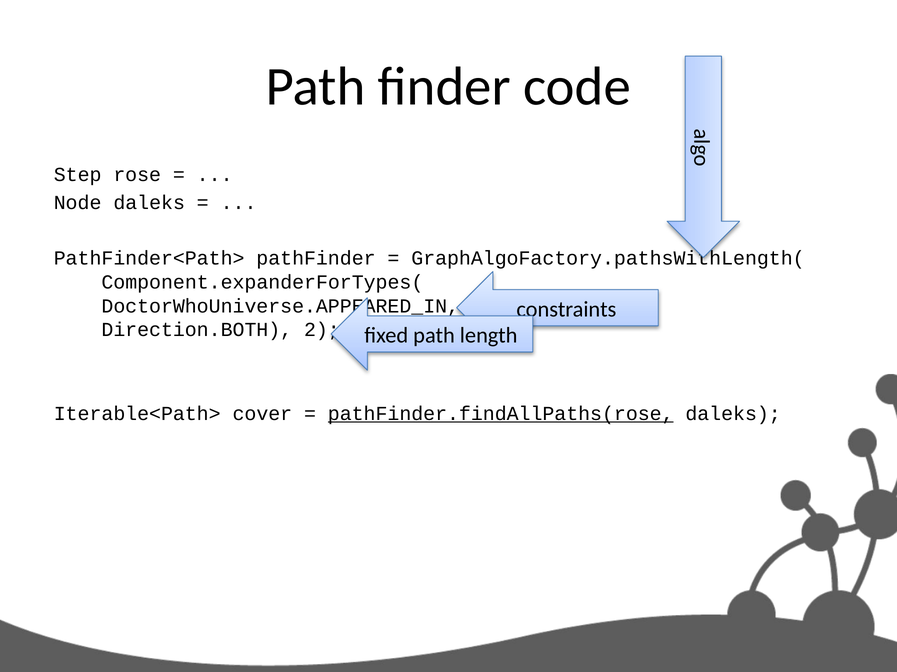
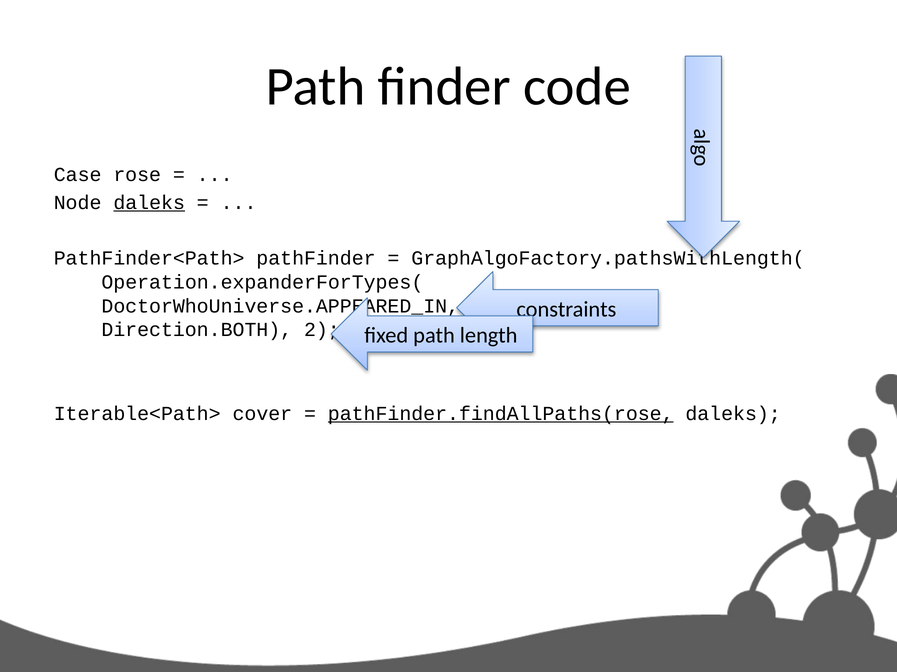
Step: Step -> Case
daleks at (149, 203) underline: none -> present
Component.expanderForTypes(: Component.expanderForTypes( -> Operation.expanderForTypes(
